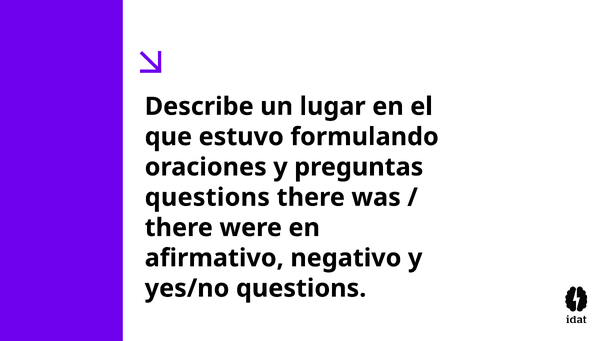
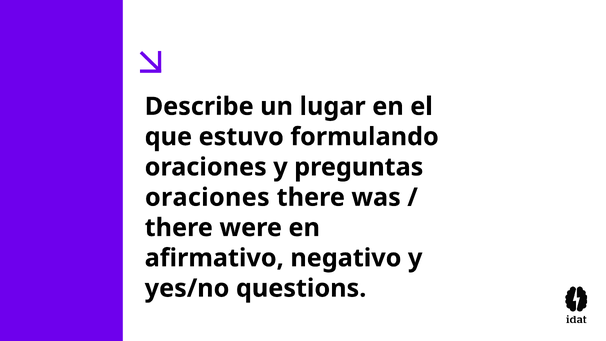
questions at (207, 197): questions -> oraciones
